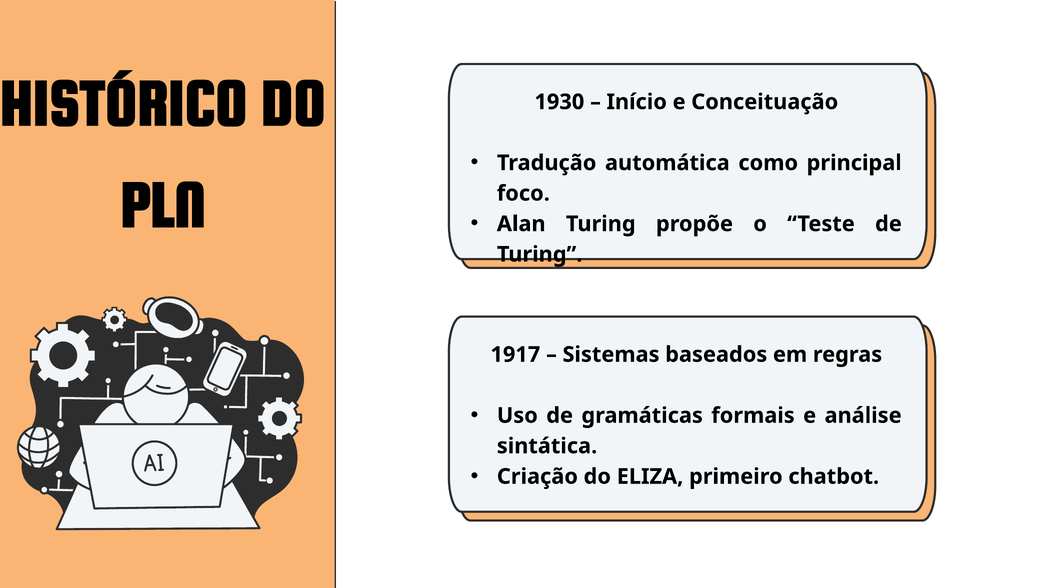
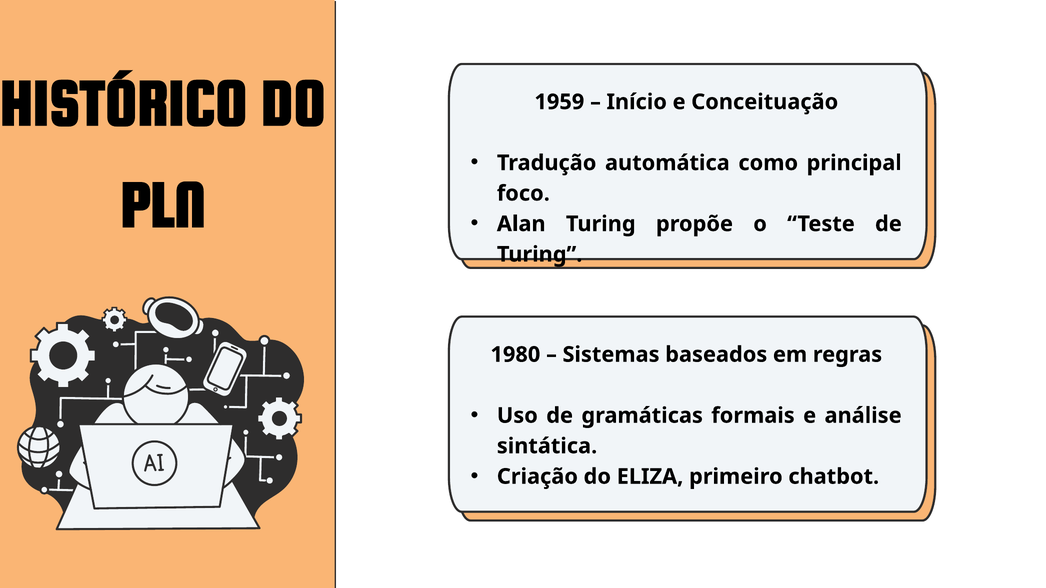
1930: 1930 -> 1959
1917: 1917 -> 1980
